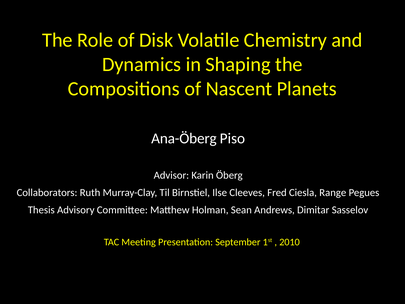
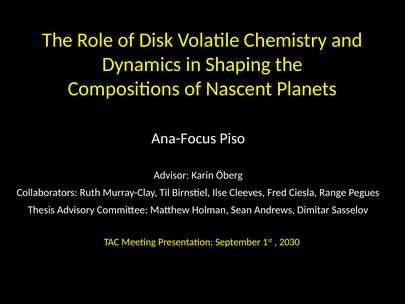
Ana-Öberg: Ana-Öberg -> Ana-Focus
2010: 2010 -> 2030
